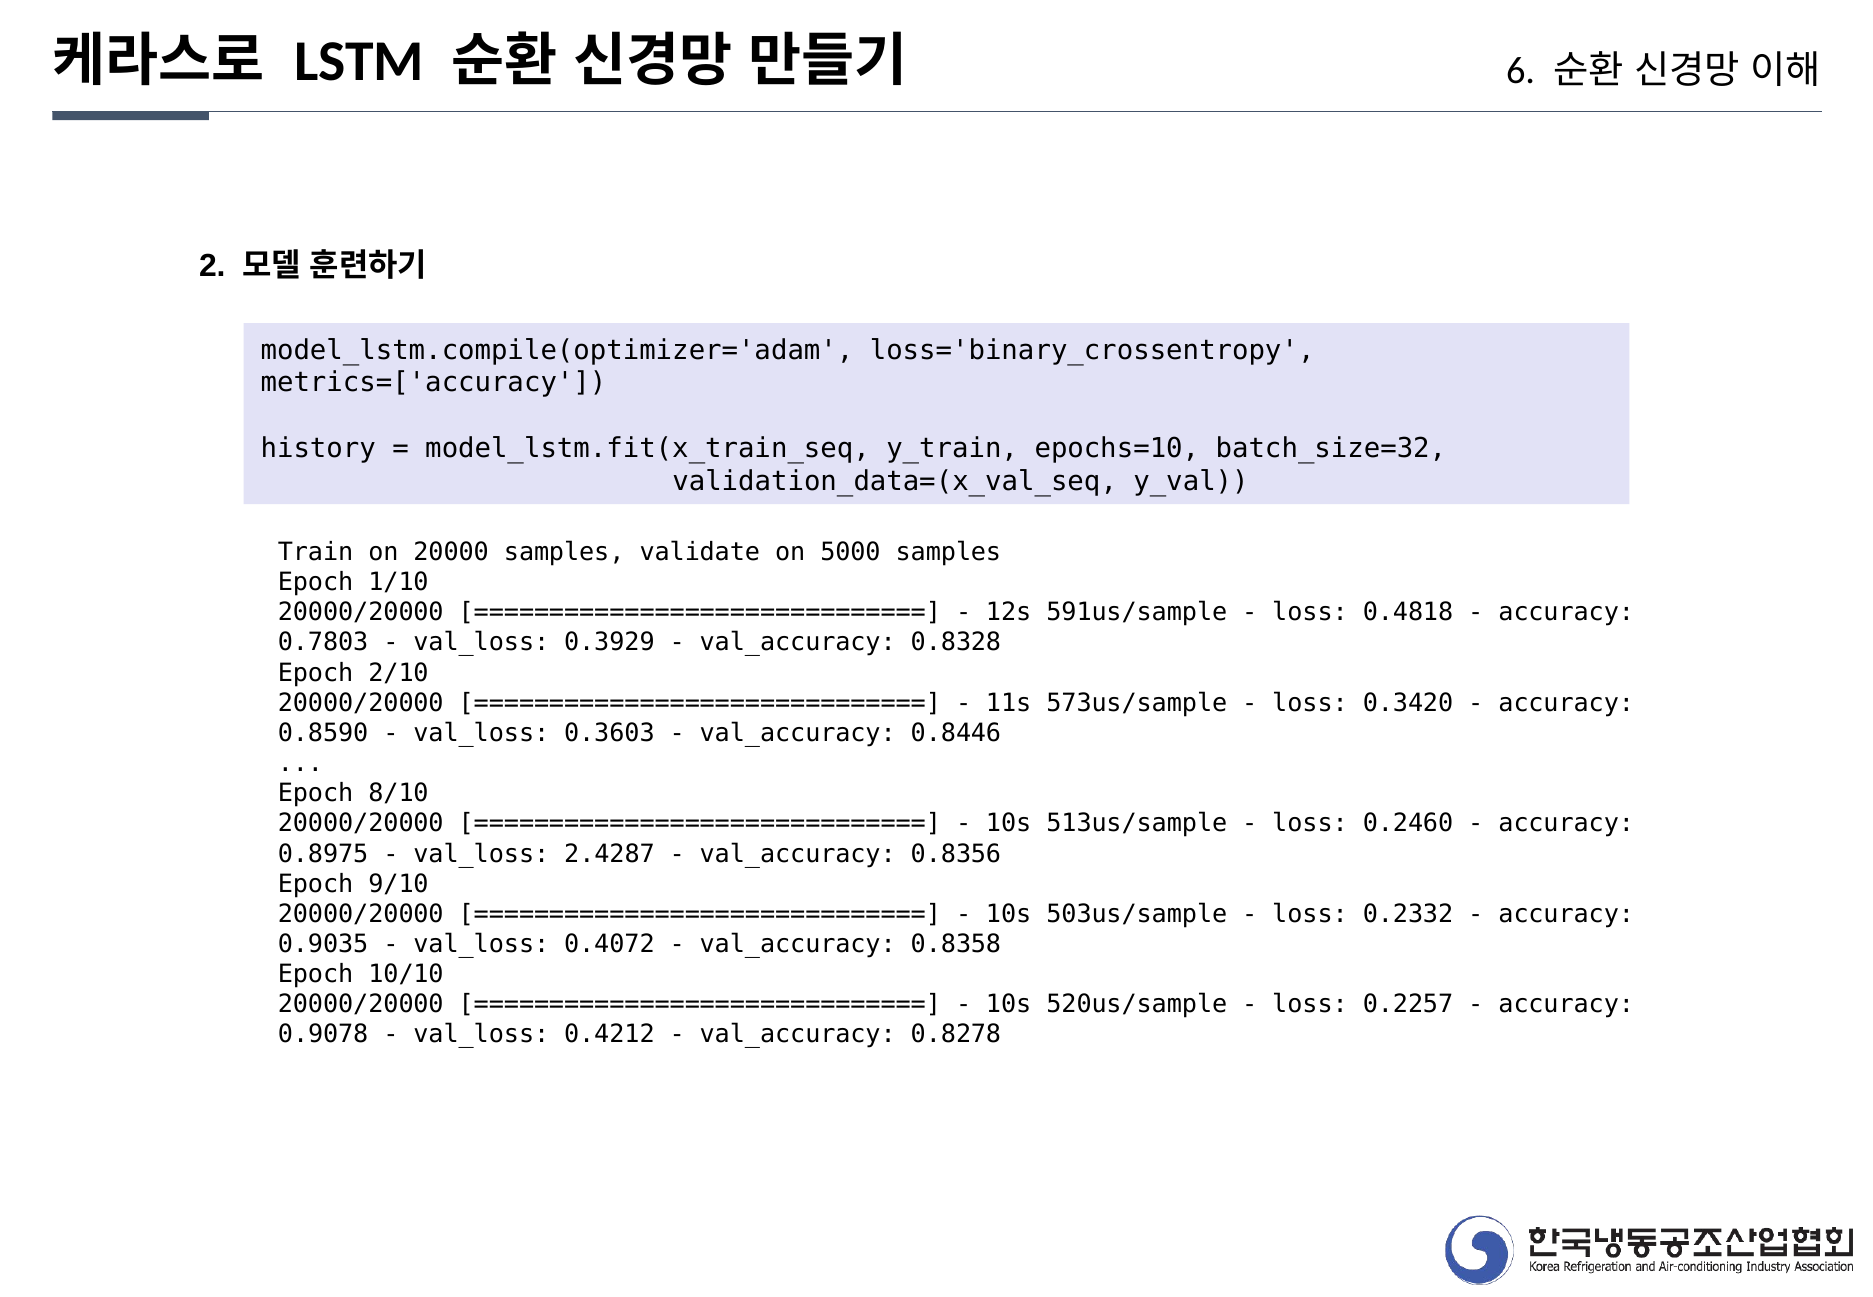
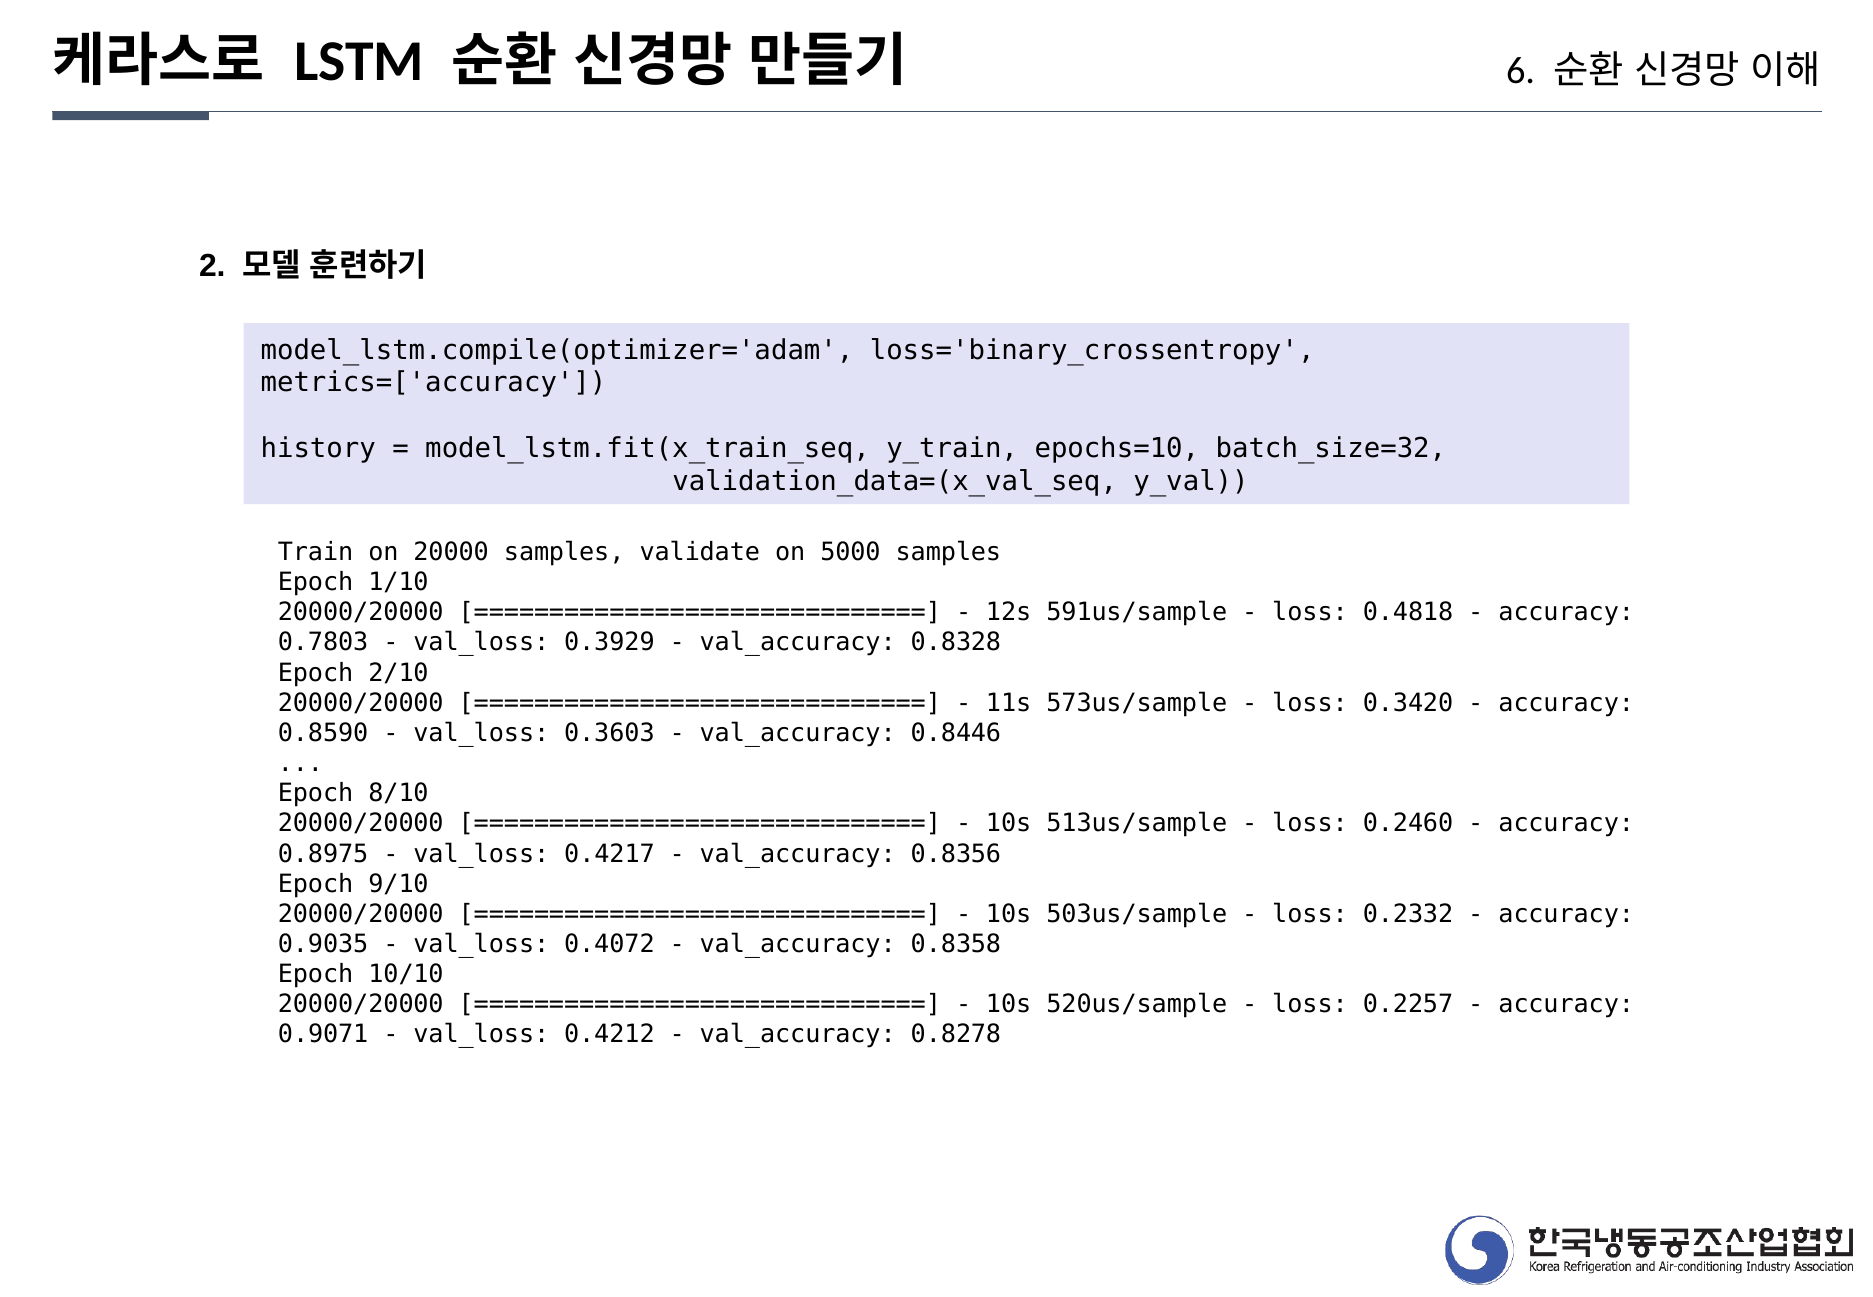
2.4287: 2.4287 -> 0.4217
0.9078: 0.9078 -> 0.9071
